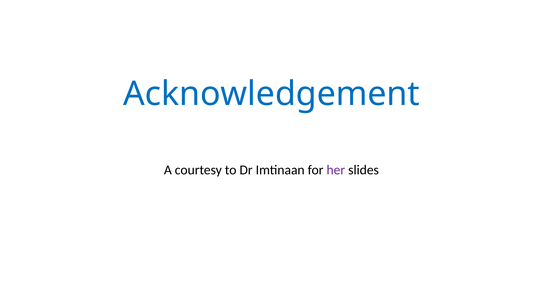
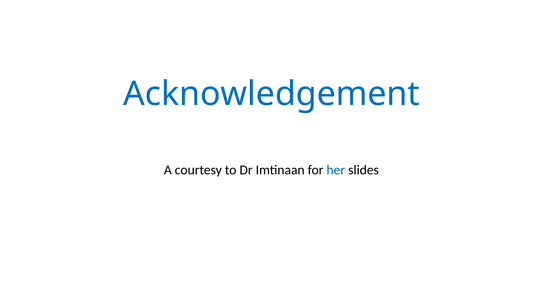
her colour: purple -> blue
